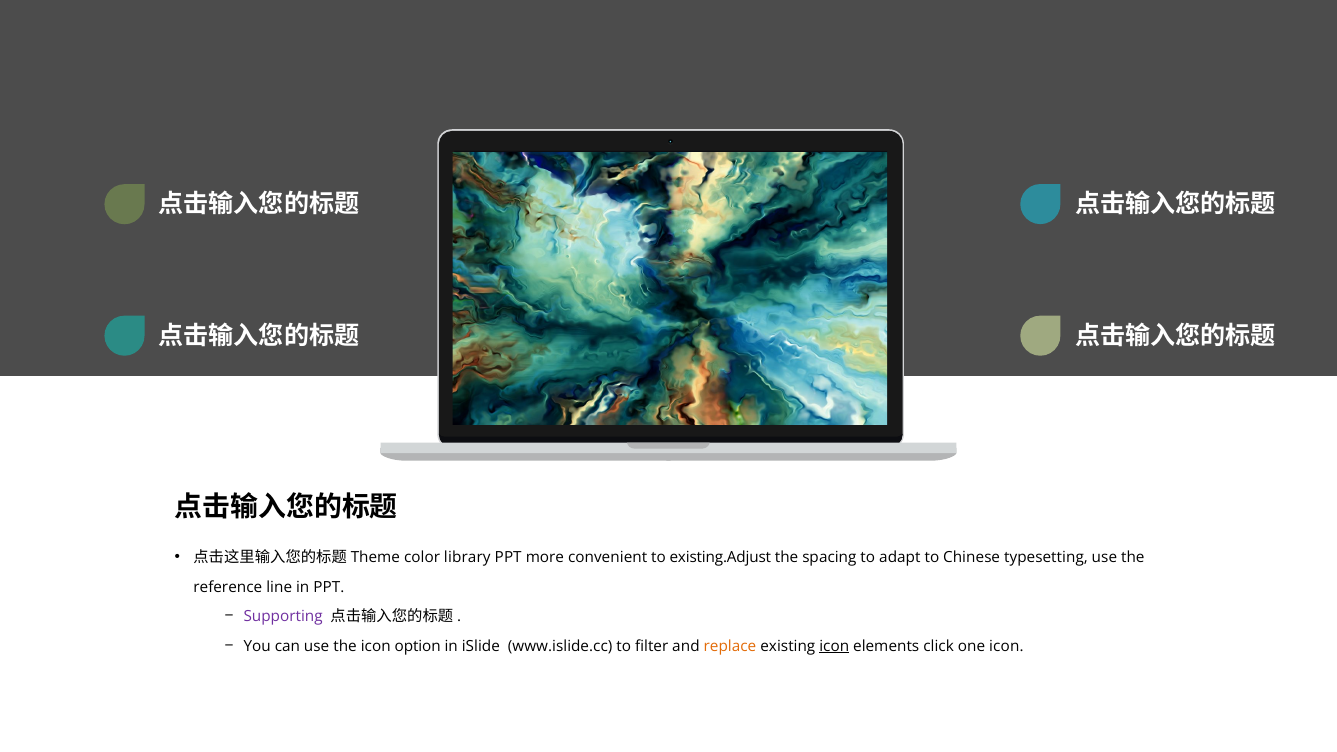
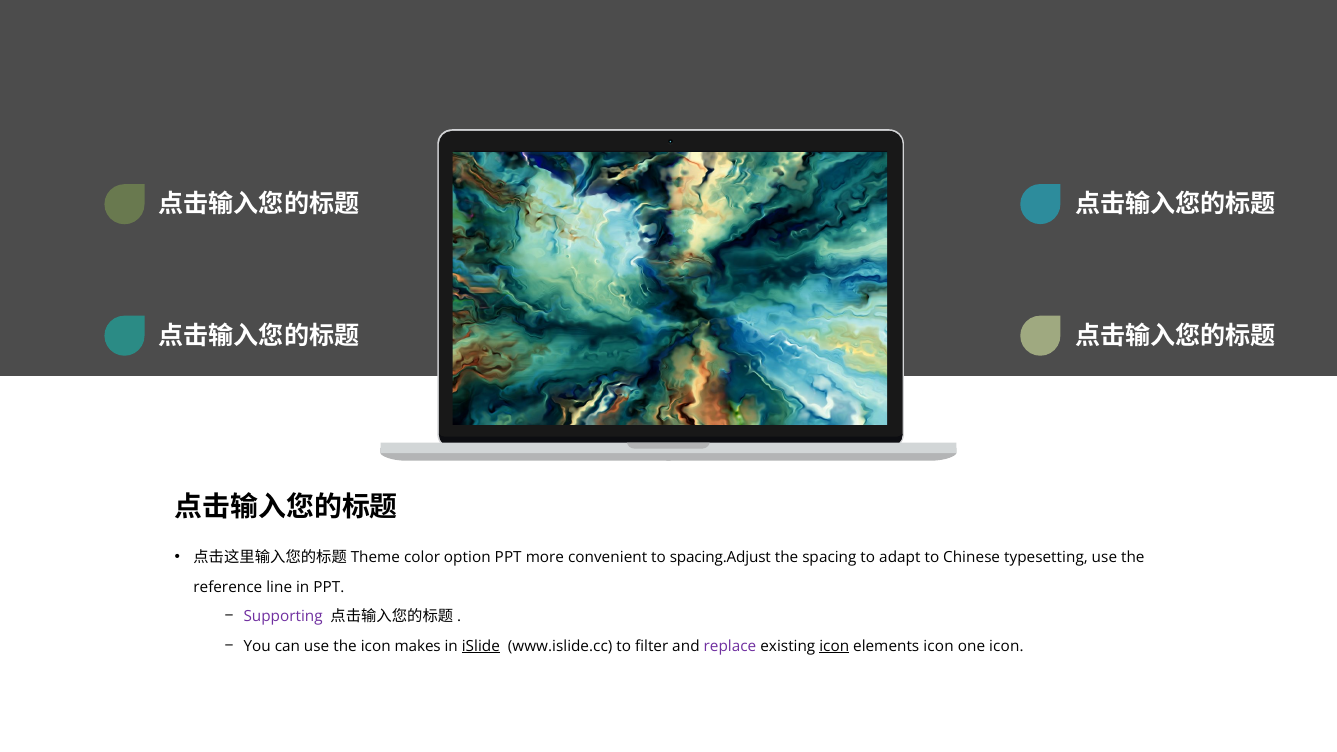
library: library -> option
existing.Adjust: existing.Adjust -> spacing.Adjust
option: option -> makes
iSlide underline: none -> present
replace colour: orange -> purple
elements click: click -> icon
